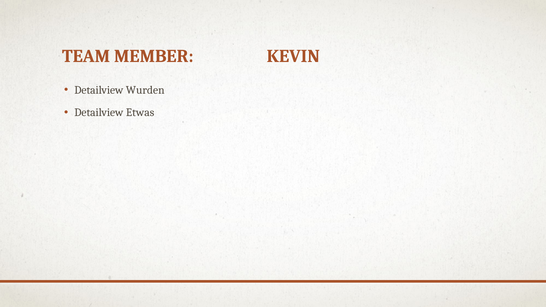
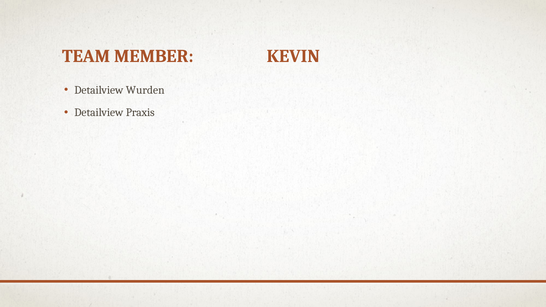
Etwas: Etwas -> Praxis
